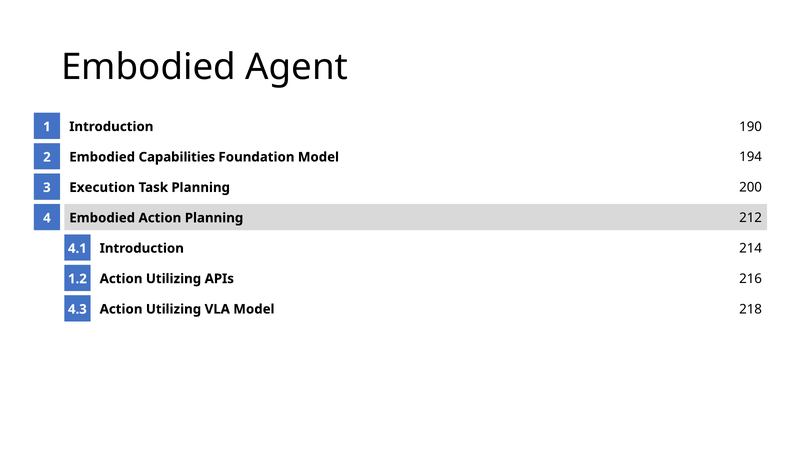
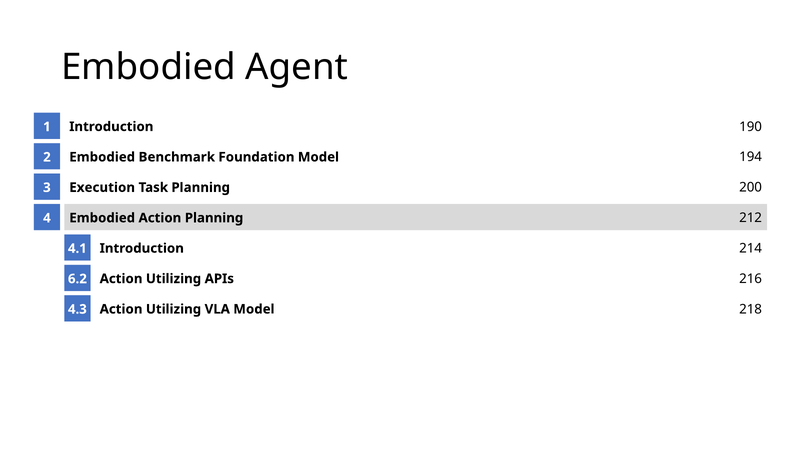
Capabilities: Capabilities -> Benchmark
1.2: 1.2 -> 6.2
